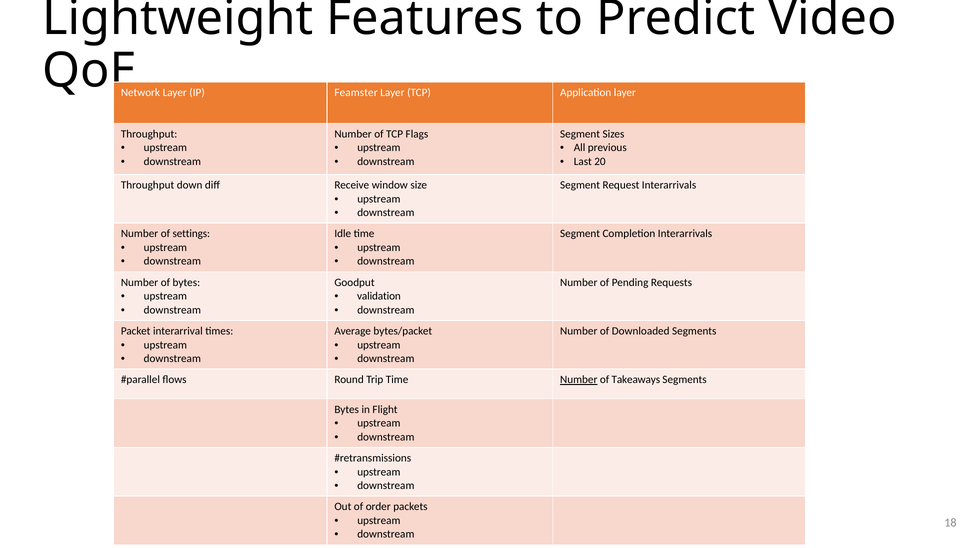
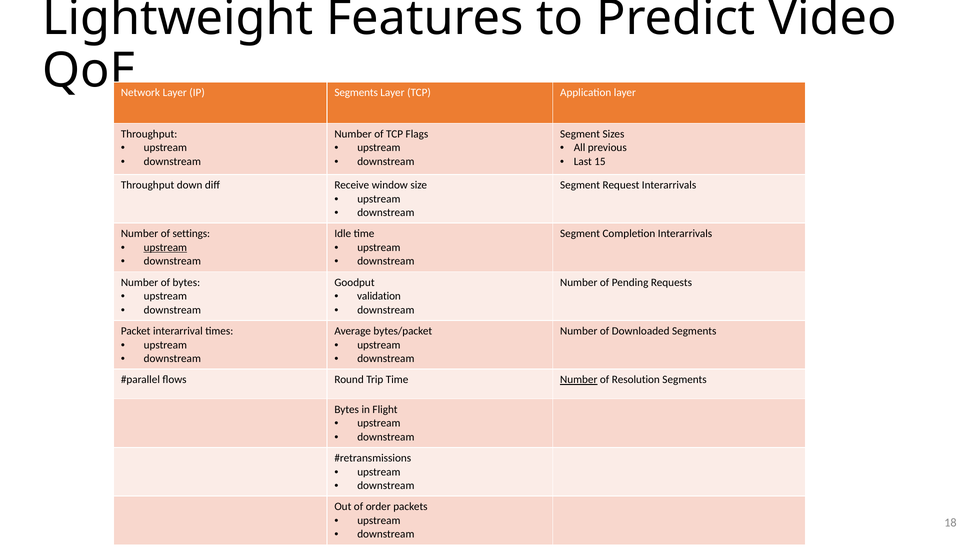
IP Feamster: Feamster -> Segments
20: 20 -> 15
upstream at (165, 247) underline: none -> present
Takeaways: Takeaways -> Resolution
